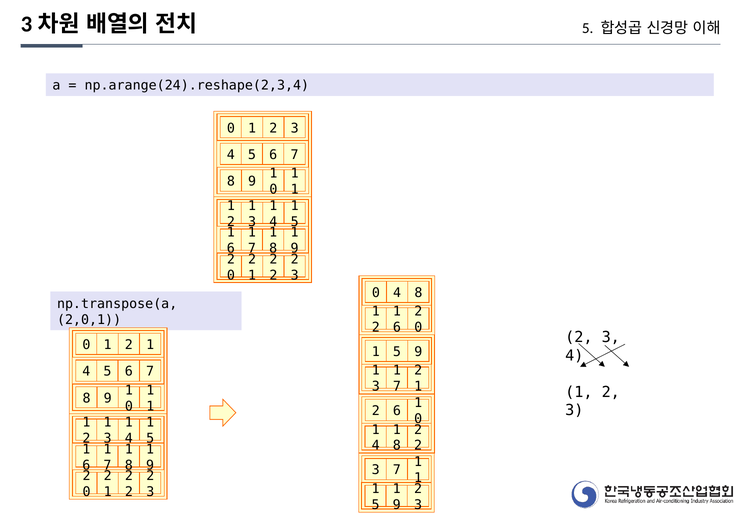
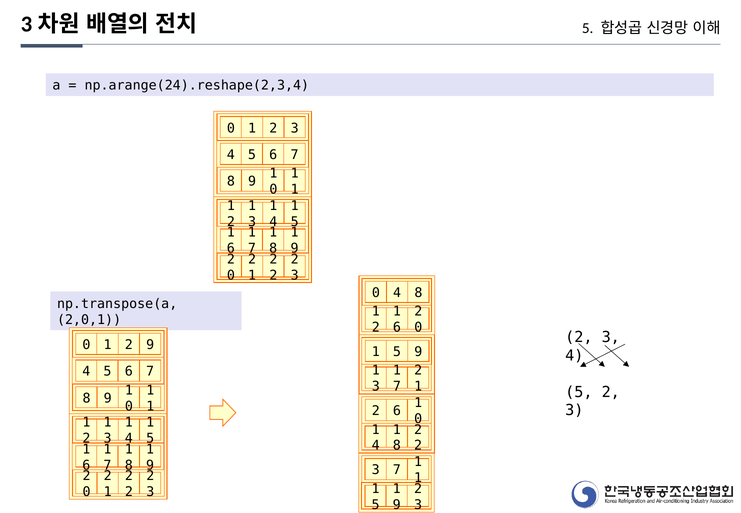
0 1 2 1: 1 -> 9
1 at (579, 392): 1 -> 5
